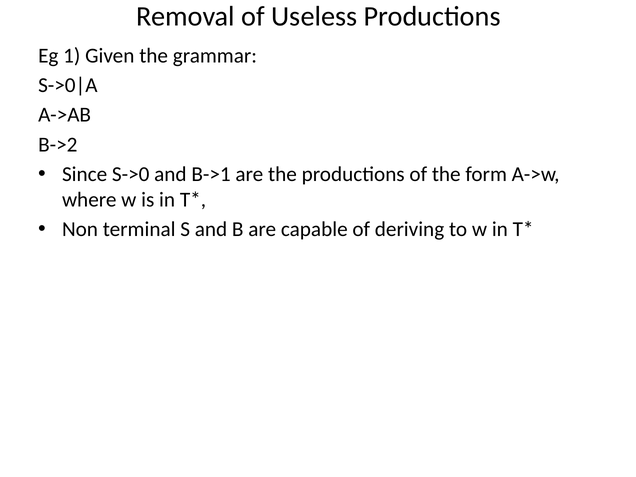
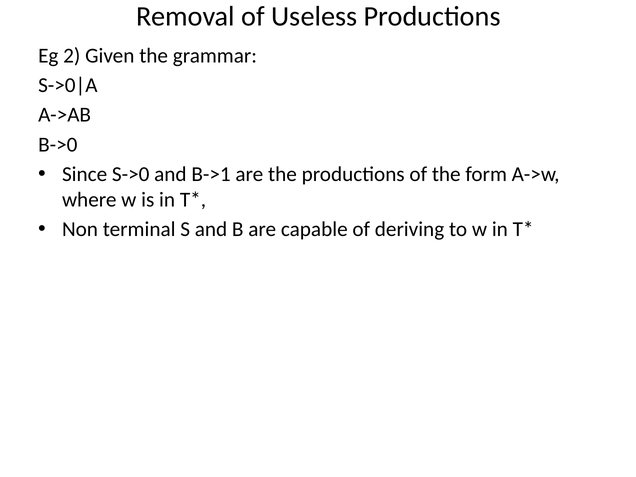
1: 1 -> 2
B->2: B->2 -> B->0
